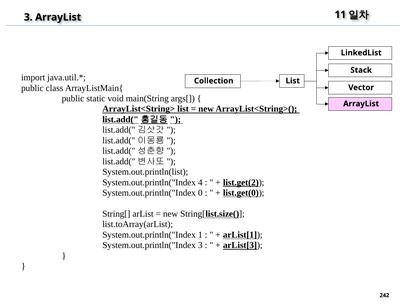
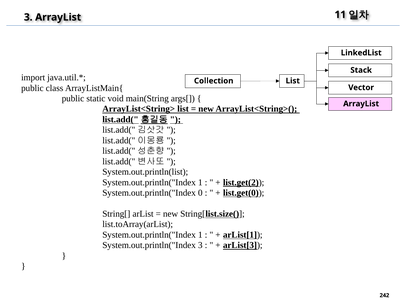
4 at (200, 182): 4 -> 1
